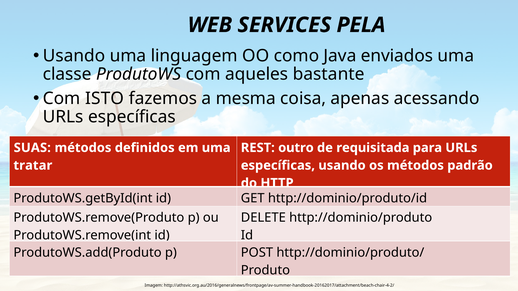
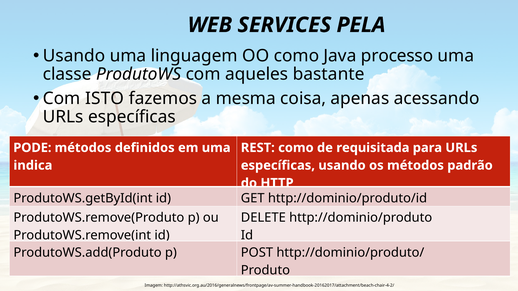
enviados: enviados -> processo
SUAS: SUAS -> PODE
REST outro: outro -> como
tratar: tratar -> indica
